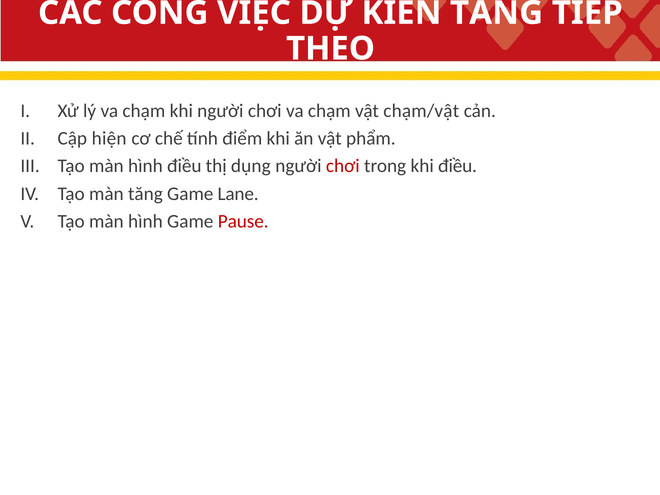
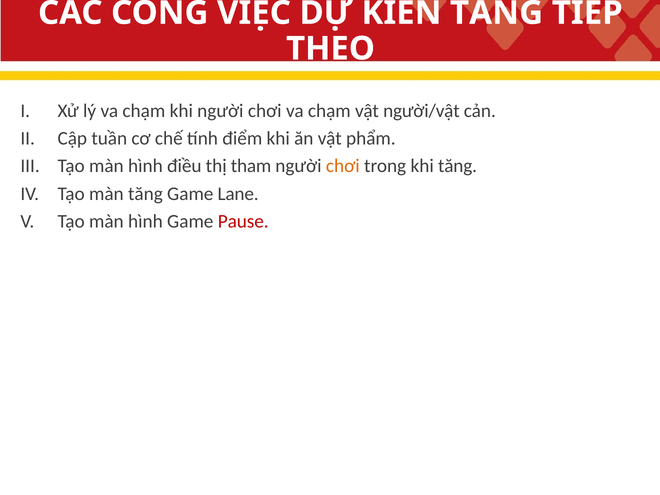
chạm/vật: chạm/vật -> người/vật
hiện: hiện -> tuần
dụng: dụng -> tham
chơi at (343, 166) colour: red -> orange
khi điều: điều -> tăng
